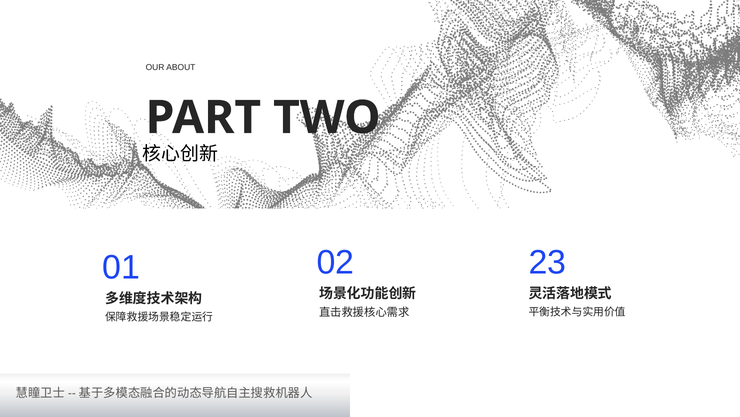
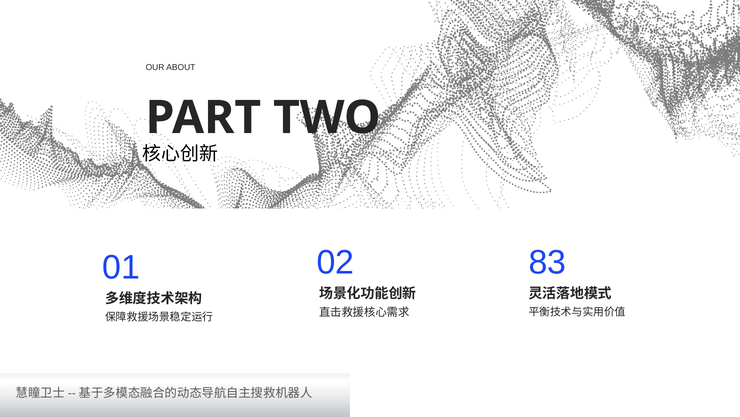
23: 23 -> 83
